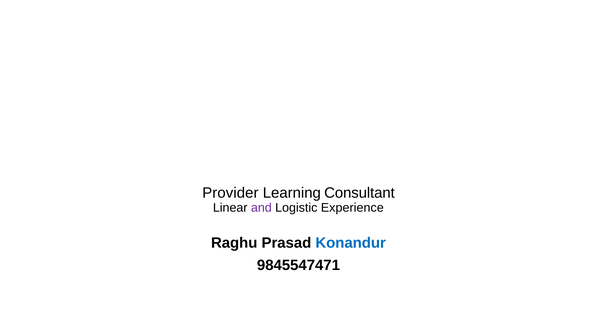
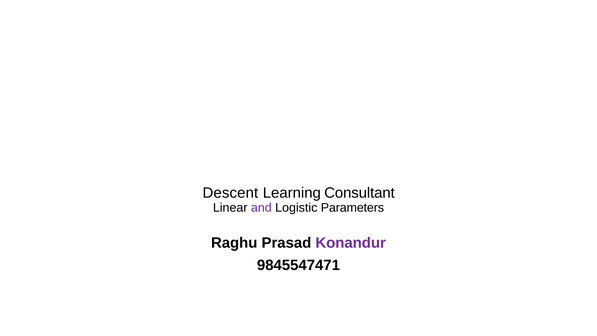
Provider: Provider -> Descent
Experience: Experience -> Parameters
Konandur colour: blue -> purple
